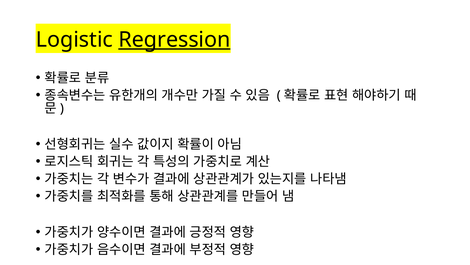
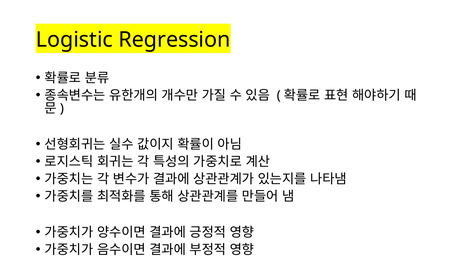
Regression underline: present -> none
